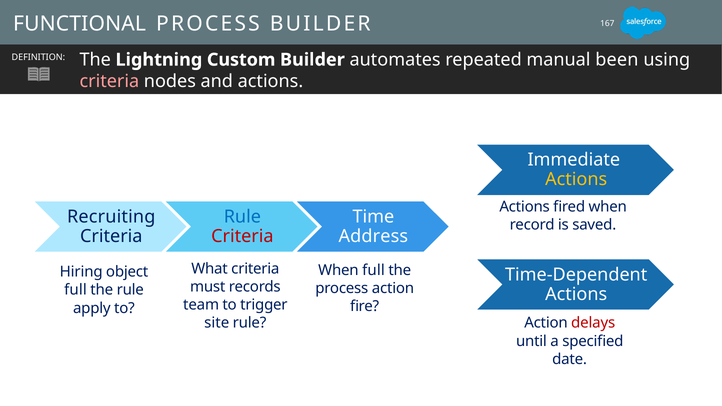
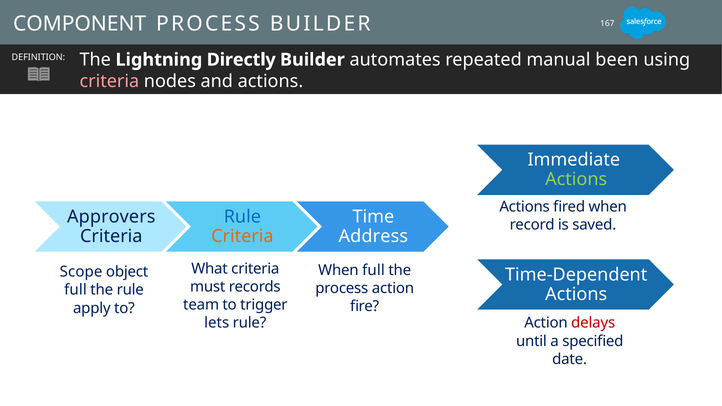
FUNCTIONAL: FUNCTIONAL -> COMPONENT
Custom: Custom -> Directly
Actions at (576, 180) colour: yellow -> light green
Recruiting: Recruiting -> Approvers
Criteria at (242, 236) colour: red -> orange
Hiring: Hiring -> Scope
site: site -> lets
